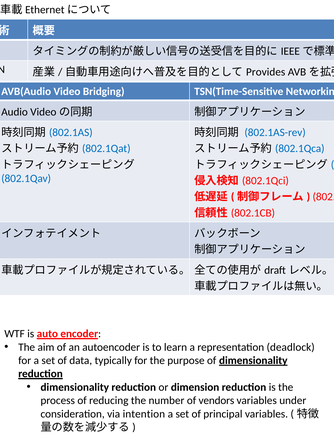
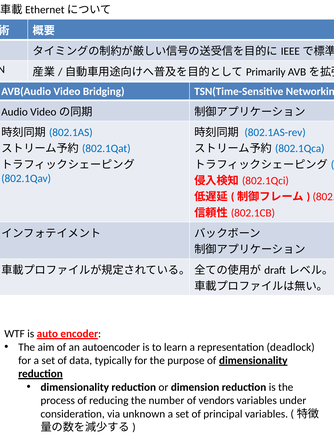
Provides: Provides -> Primarily
intention: intention -> unknown
